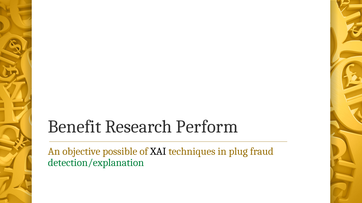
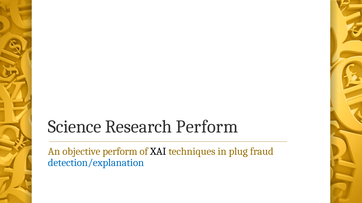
Benefit: Benefit -> Science
objective possible: possible -> perform
detection/explanation colour: green -> blue
